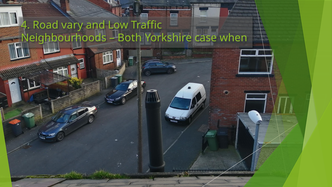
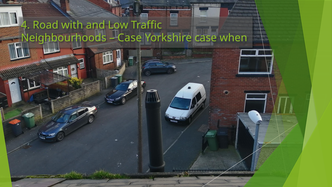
vary: vary -> with
Both at (130, 38): Both -> Case
